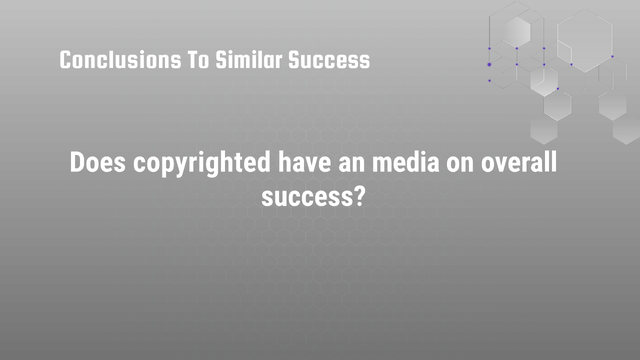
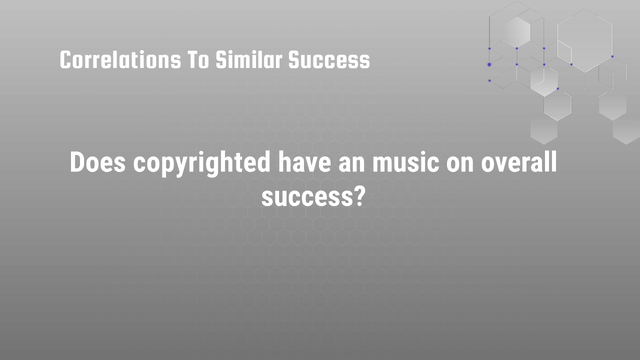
Conclusions: Conclusions -> Correlations
media: media -> music
